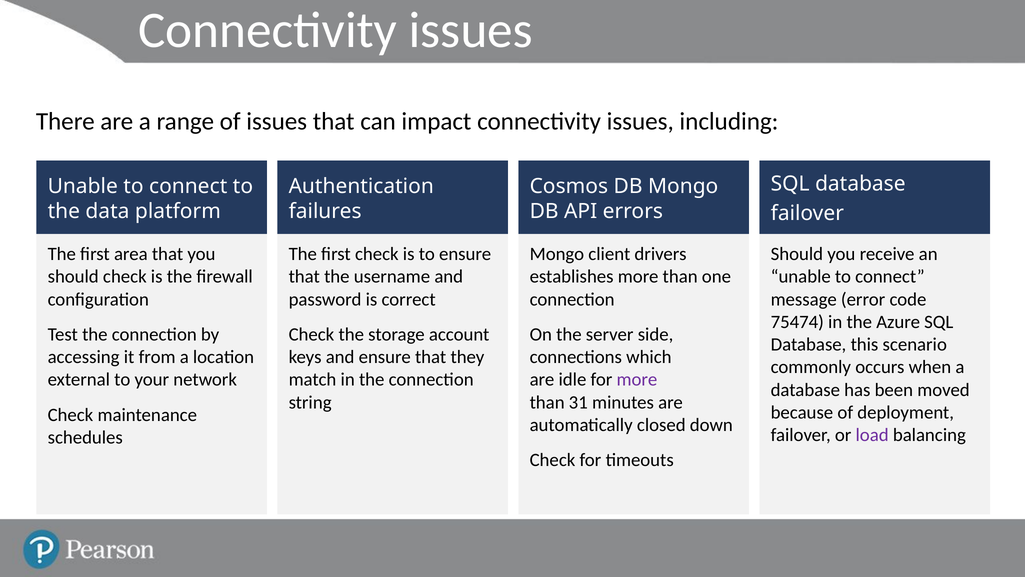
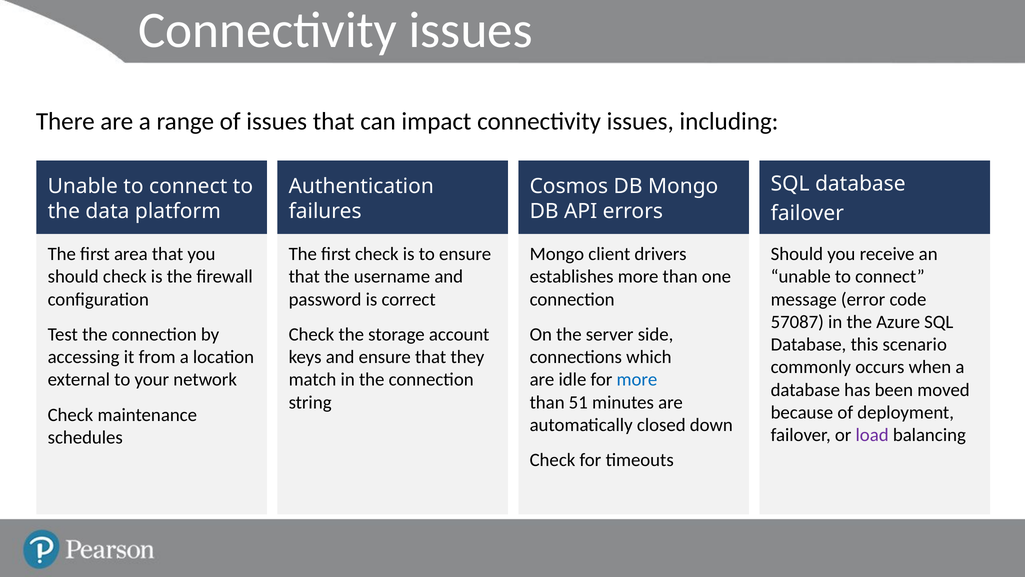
75474: 75474 -> 57087
more at (637, 380) colour: purple -> blue
31: 31 -> 51
